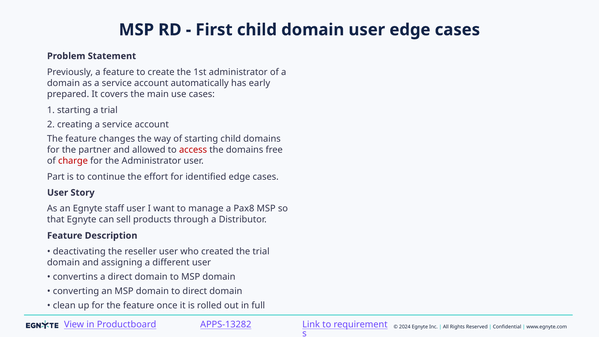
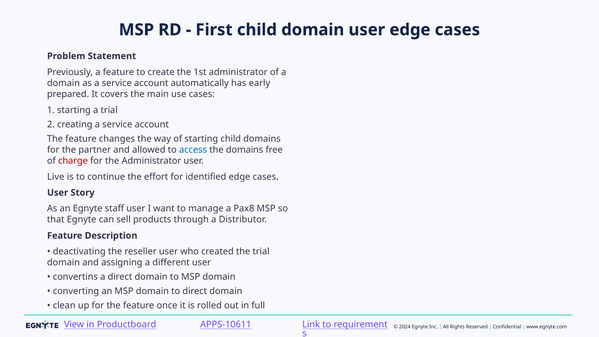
access colour: red -> blue
Part: Part -> Live
APPS-13282: APPS-13282 -> APPS-10611
